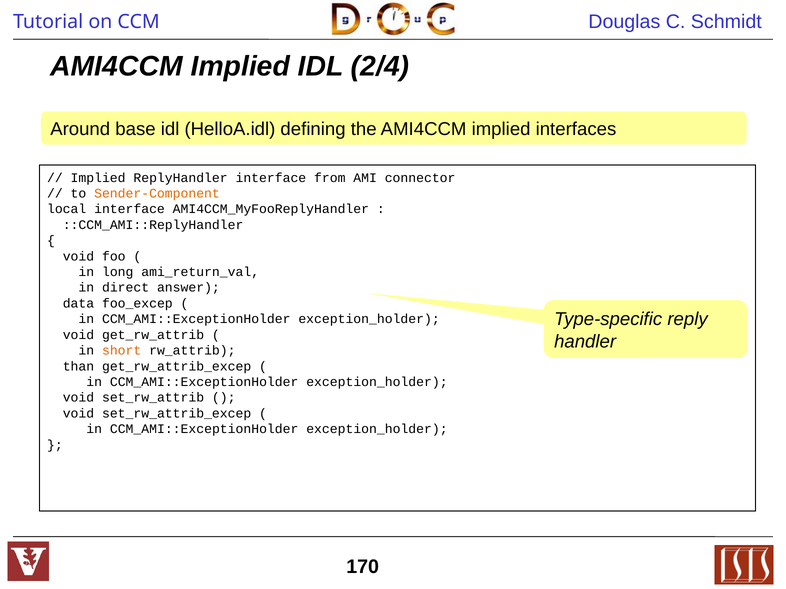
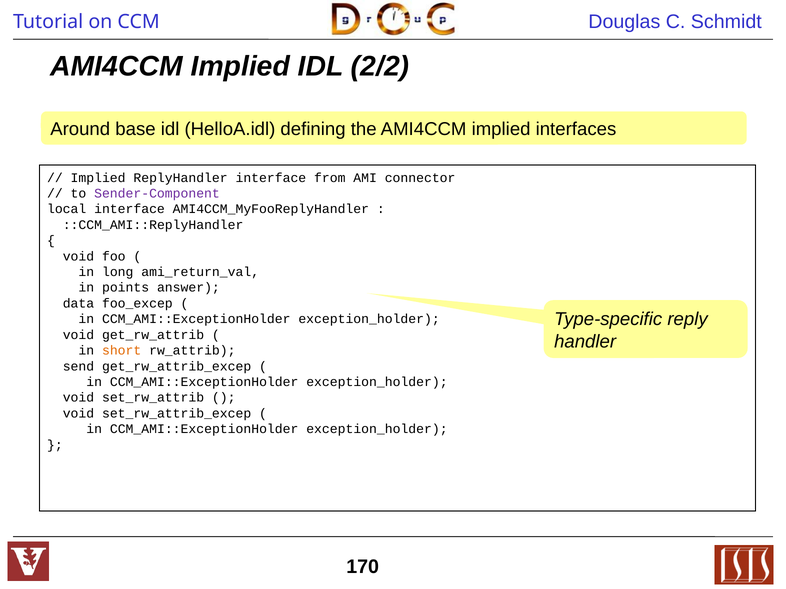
2/4: 2/4 -> 2/2
Sender-Component colour: orange -> purple
direct: direct -> points
than: than -> send
